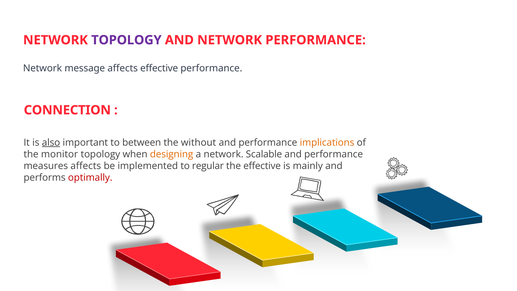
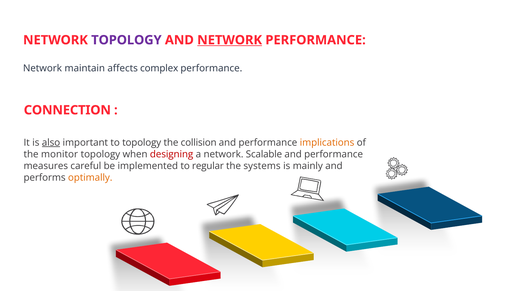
NETWORK at (230, 40) underline: none -> present
message: message -> maintain
affects effective: effective -> complex
to between: between -> topology
without: without -> collision
designing colour: orange -> red
measures affects: affects -> careful
the effective: effective -> systems
optimally colour: red -> orange
